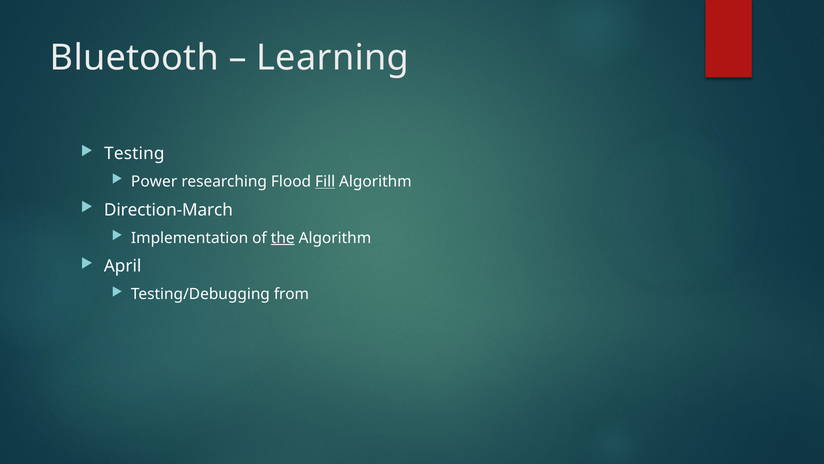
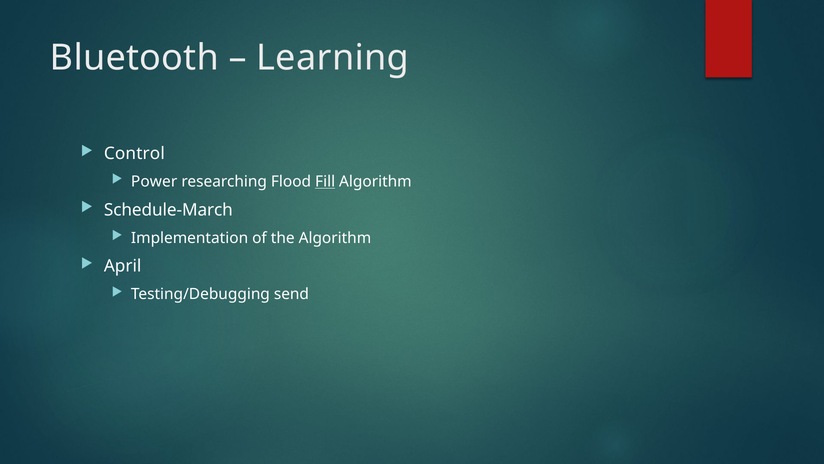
Testing: Testing -> Control
Direction-March: Direction-March -> Schedule-March
the underline: present -> none
from: from -> send
